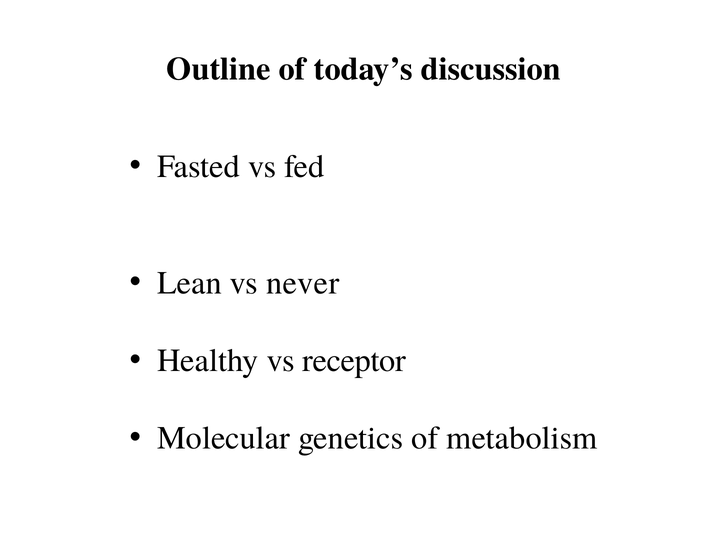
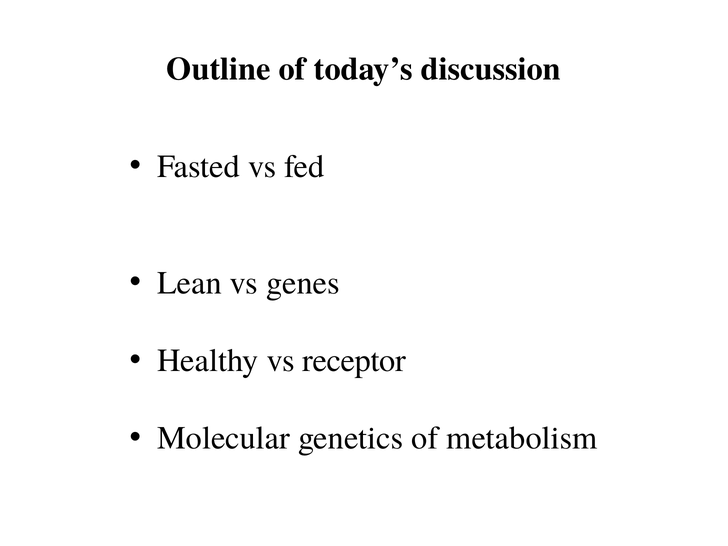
never: never -> genes
